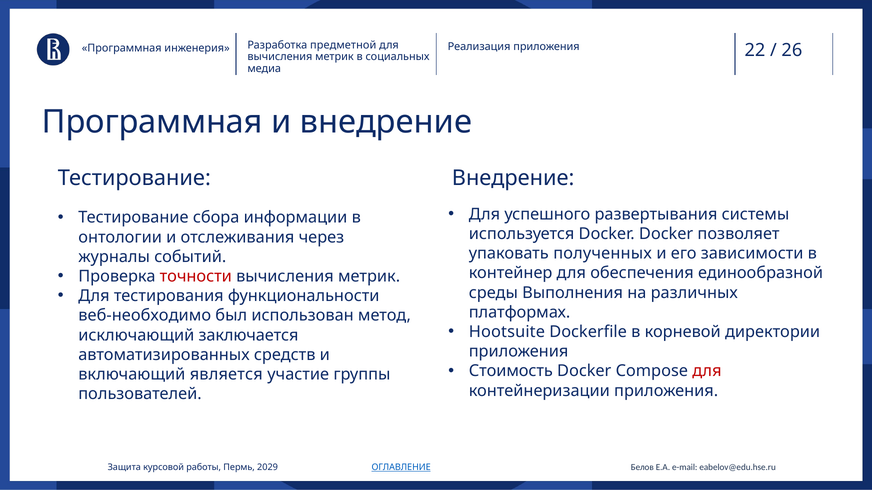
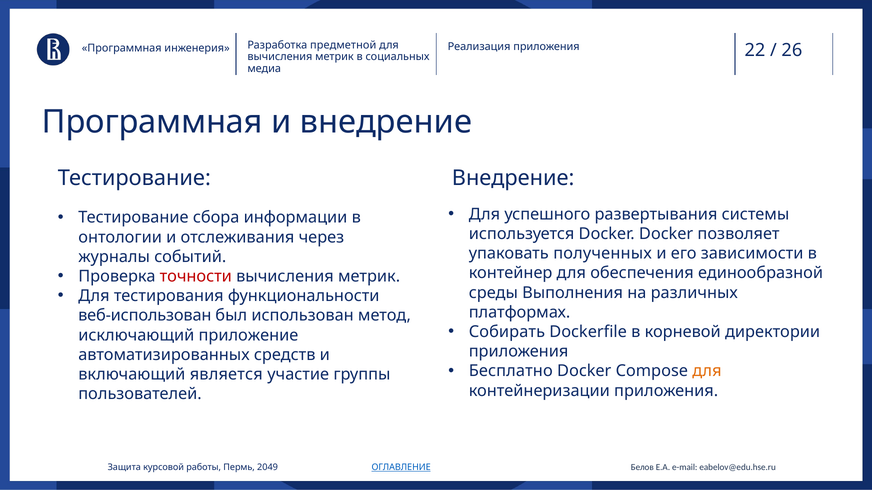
веб-необходимо: веб-необходимо -> веб-использован
Hootsuite: Hootsuite -> Собирать
заключается: заключается -> приложение
Стоимость: Стоимость -> Бесплатно
для at (707, 371) colour: red -> orange
2029: 2029 -> 2049
